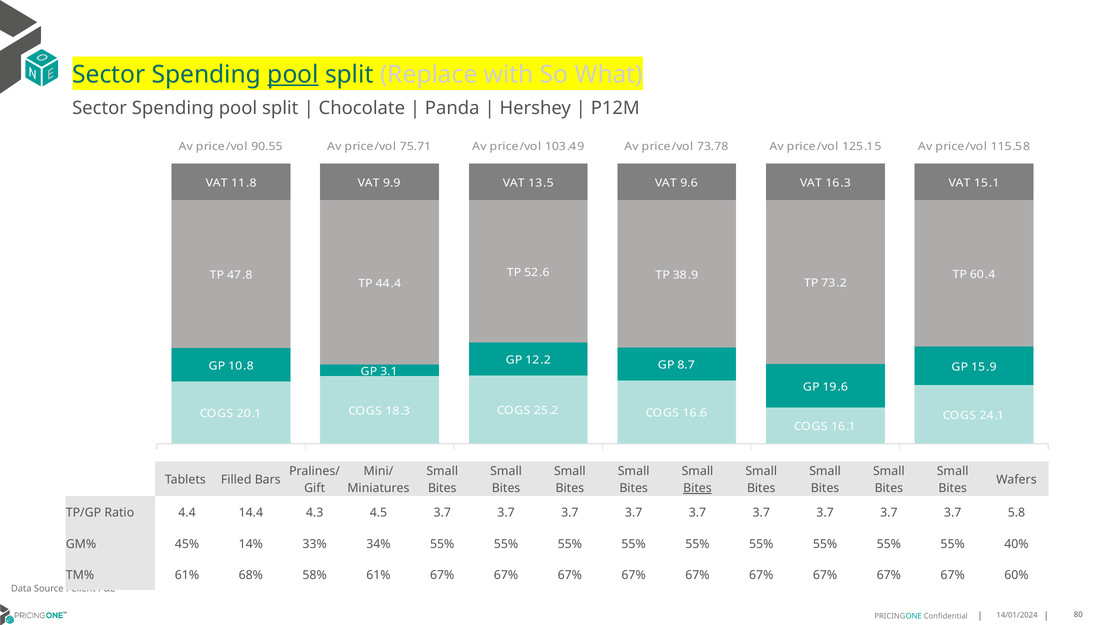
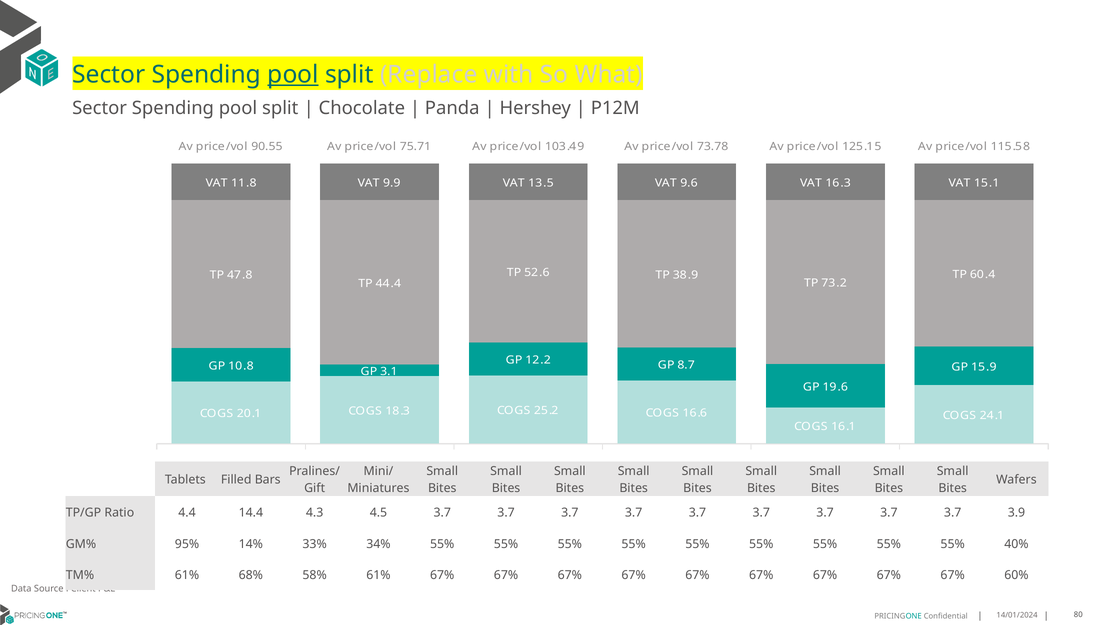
Bites at (697, 488) underline: present -> none
5.8: 5.8 -> 3.9
45%: 45% -> 95%
